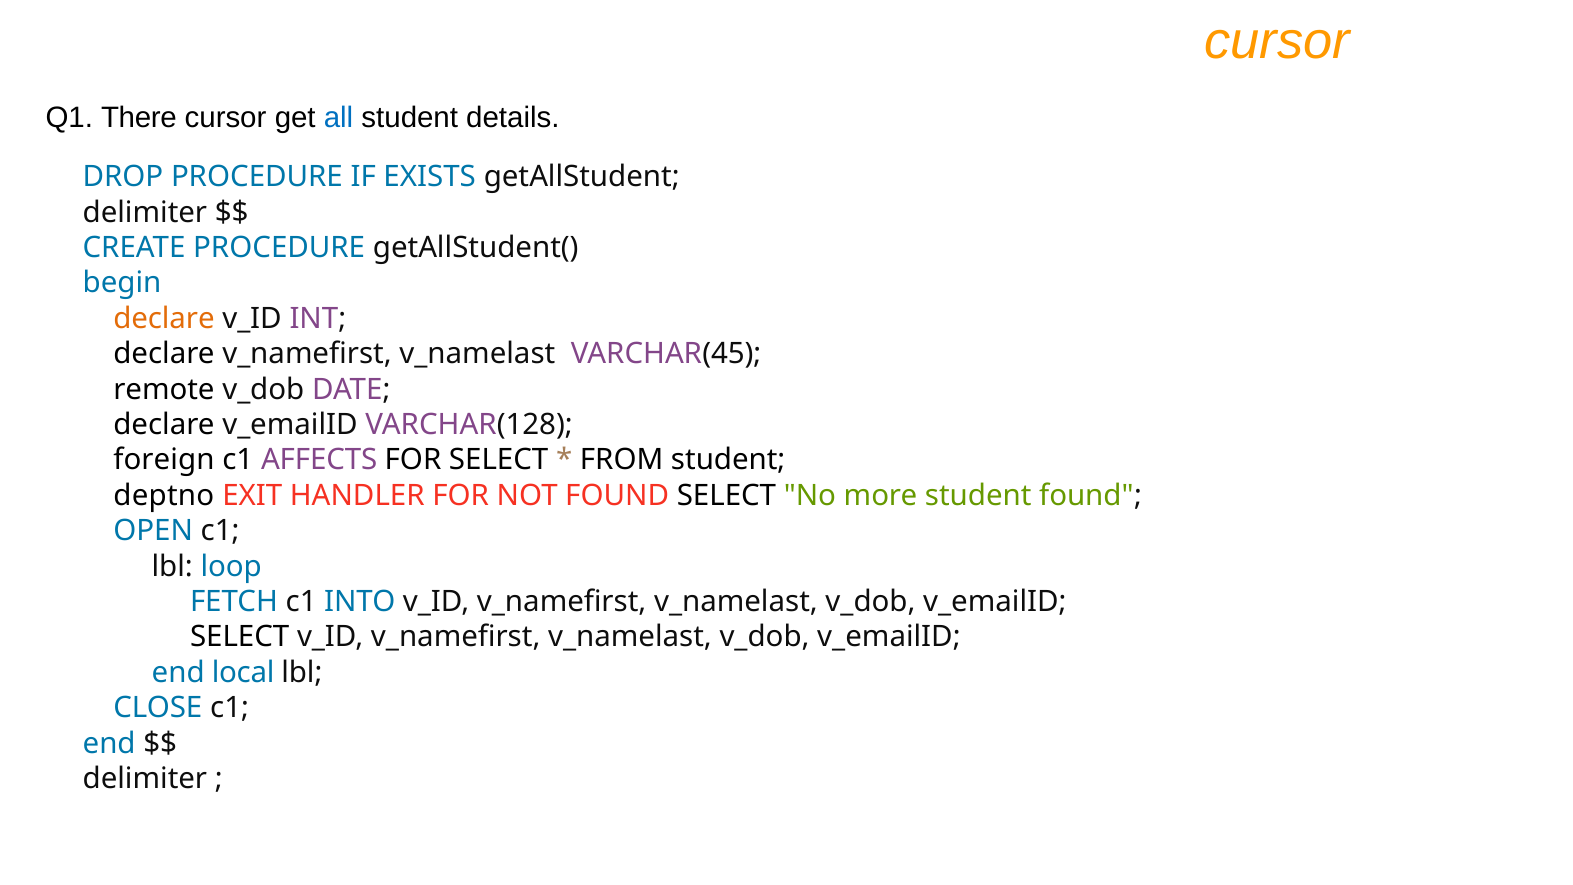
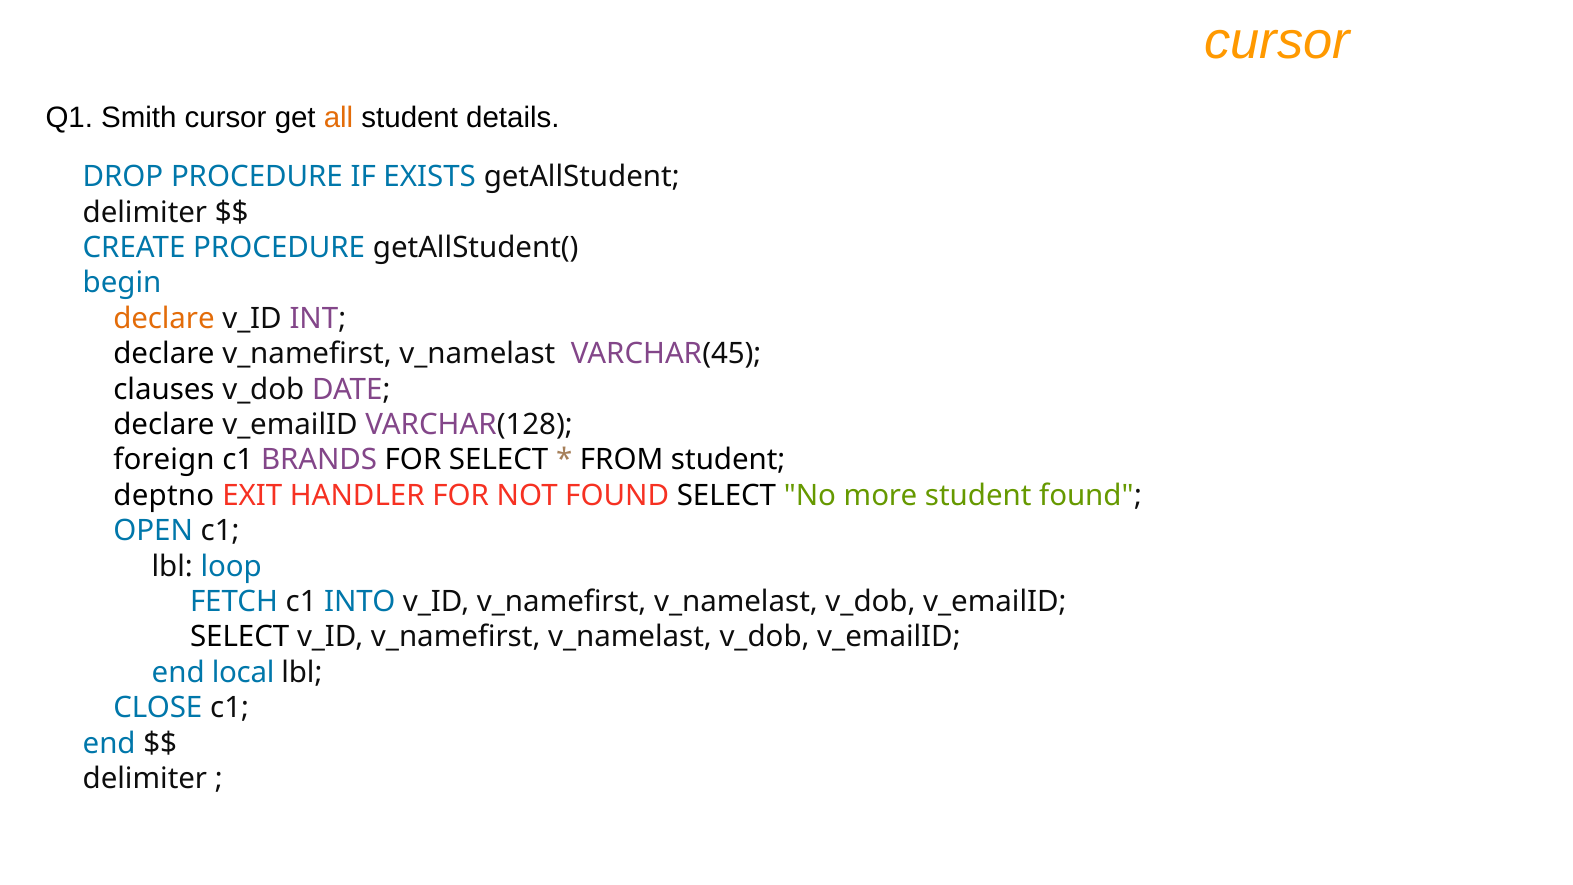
There: There -> Smith
all colour: blue -> orange
remote: remote -> clauses
AFFECTS: AFFECTS -> BRANDS
